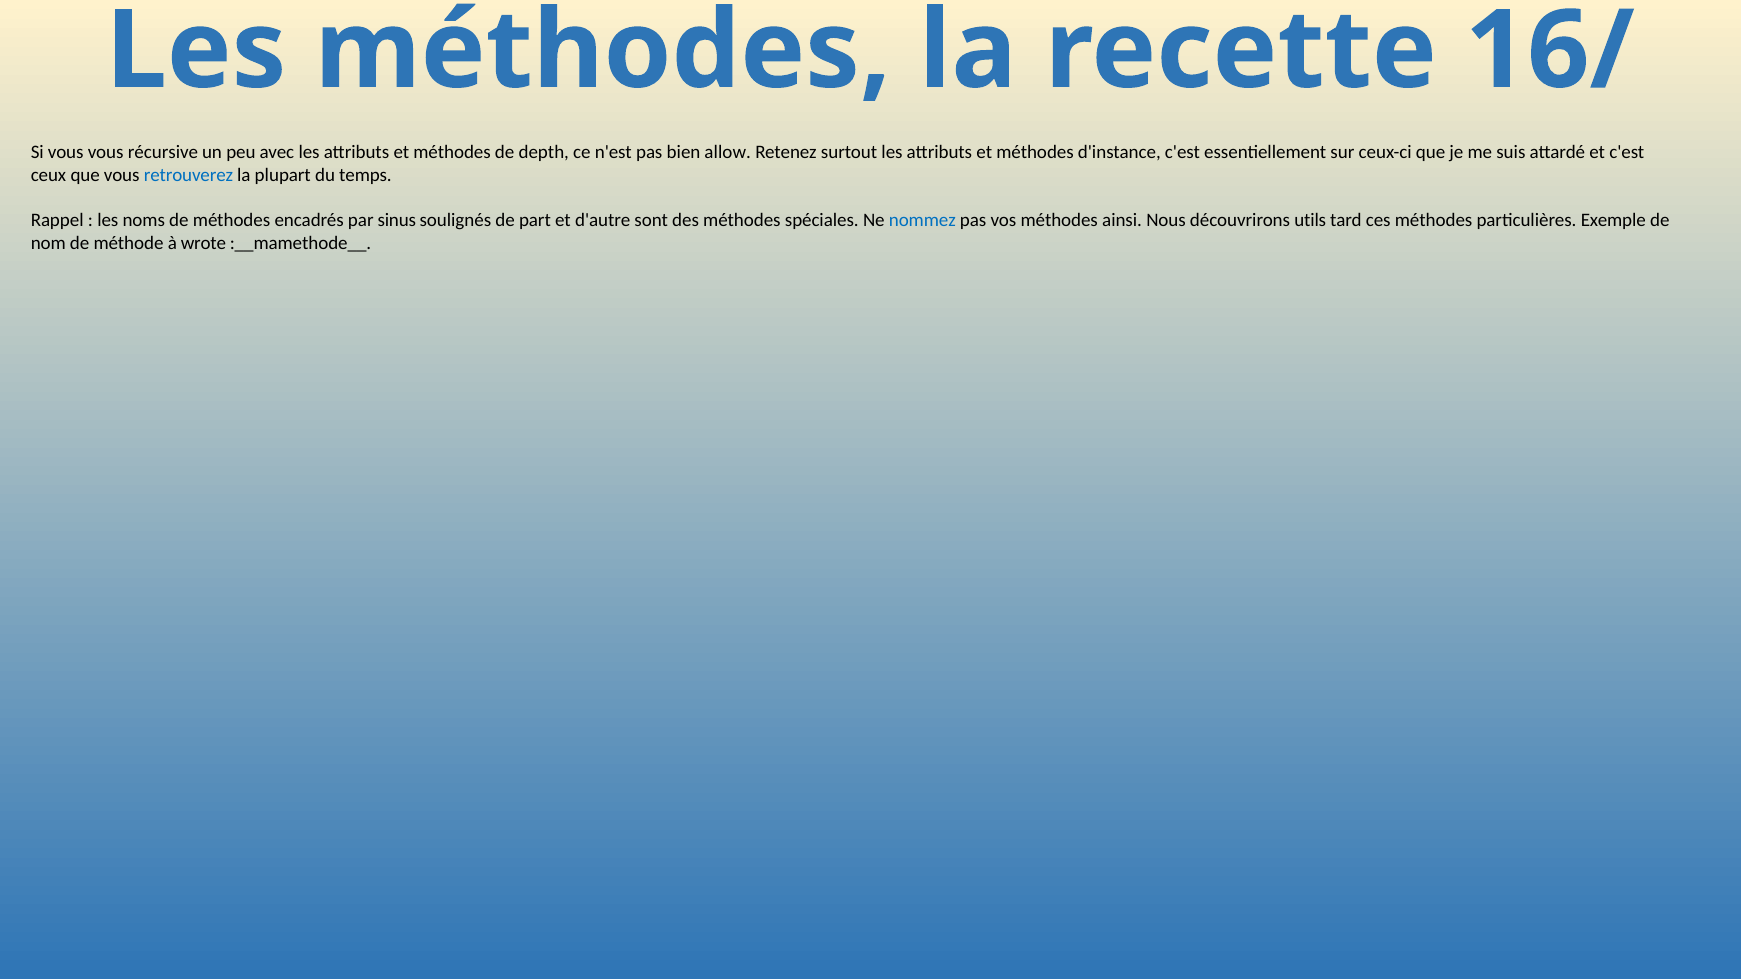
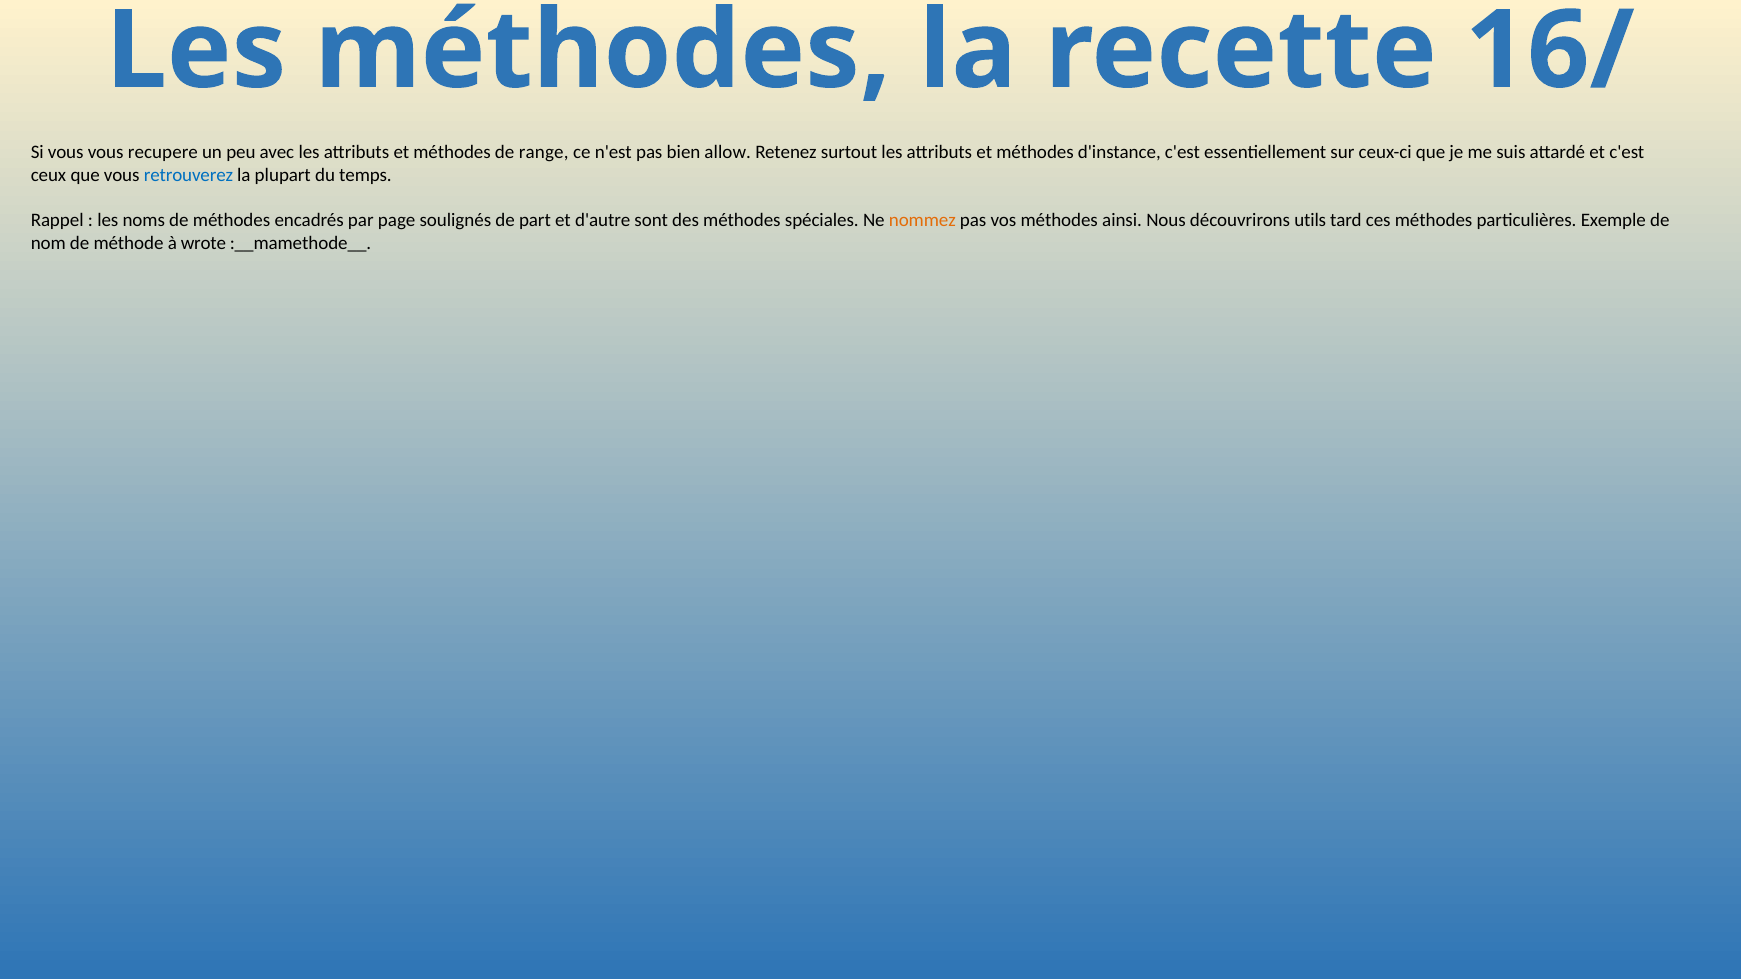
récursive: récursive -> recupere
depth: depth -> range
sinus: sinus -> page
nommez colour: blue -> orange
